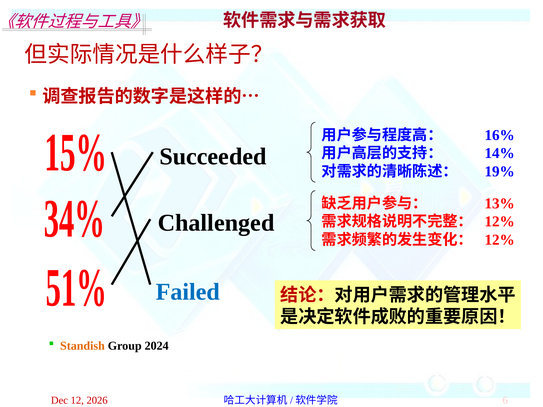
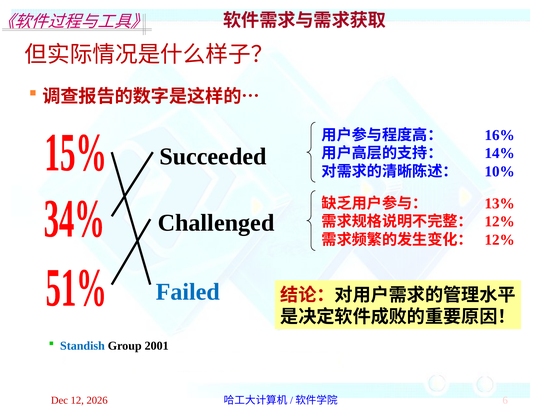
19%: 19% -> 10%
Standish colour: orange -> blue
2024: 2024 -> 2001
